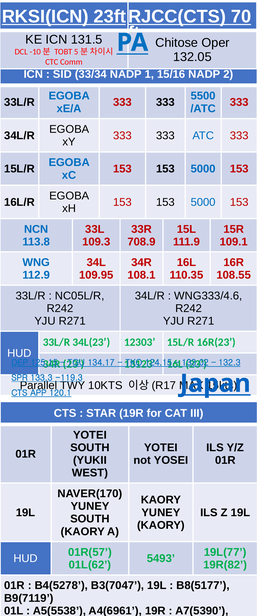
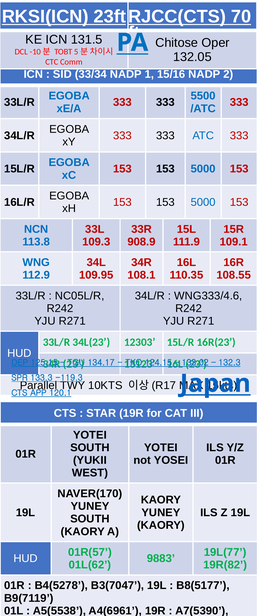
708.9: 708.9 -> 908.9
5493: 5493 -> 9883
